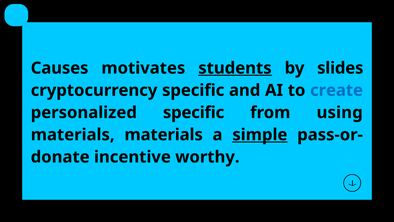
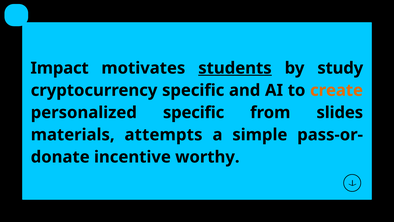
Causes: Causes -> Impact
slides: slides -> study
create colour: blue -> orange
using: using -> slides
materials materials: materials -> attempts
simple underline: present -> none
